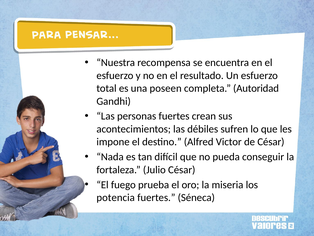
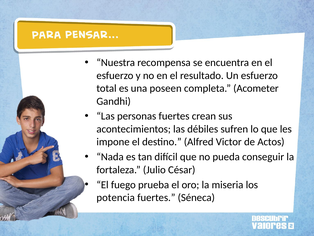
Autoridad: Autoridad -> Acometer
de César: César -> Actos
